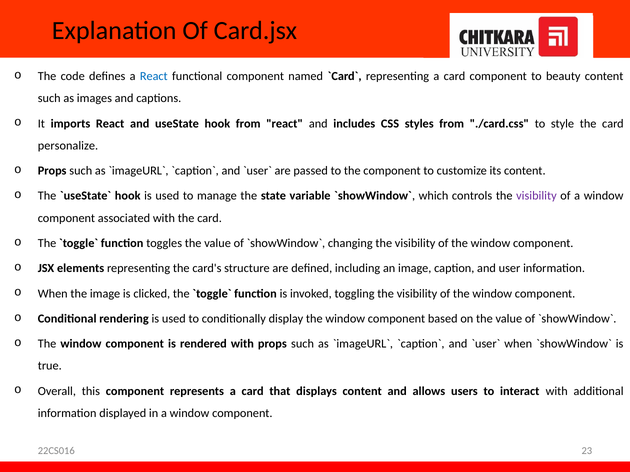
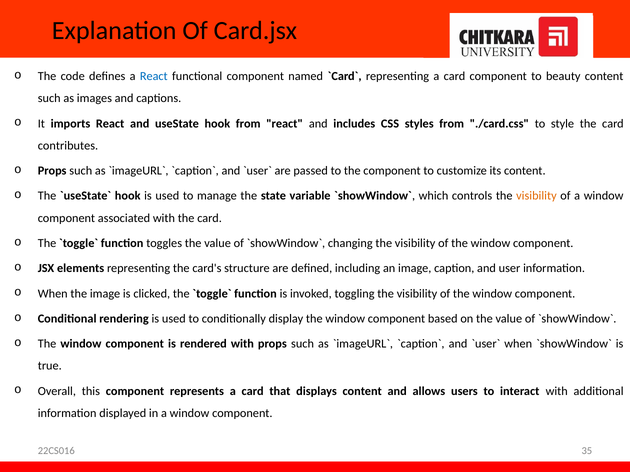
personalize: personalize -> contributes
visibility at (536, 196) colour: purple -> orange
23: 23 -> 35
